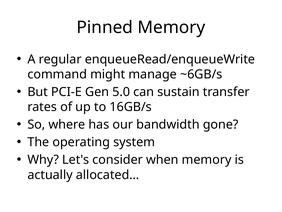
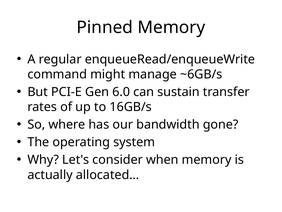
5.0: 5.0 -> 6.0
